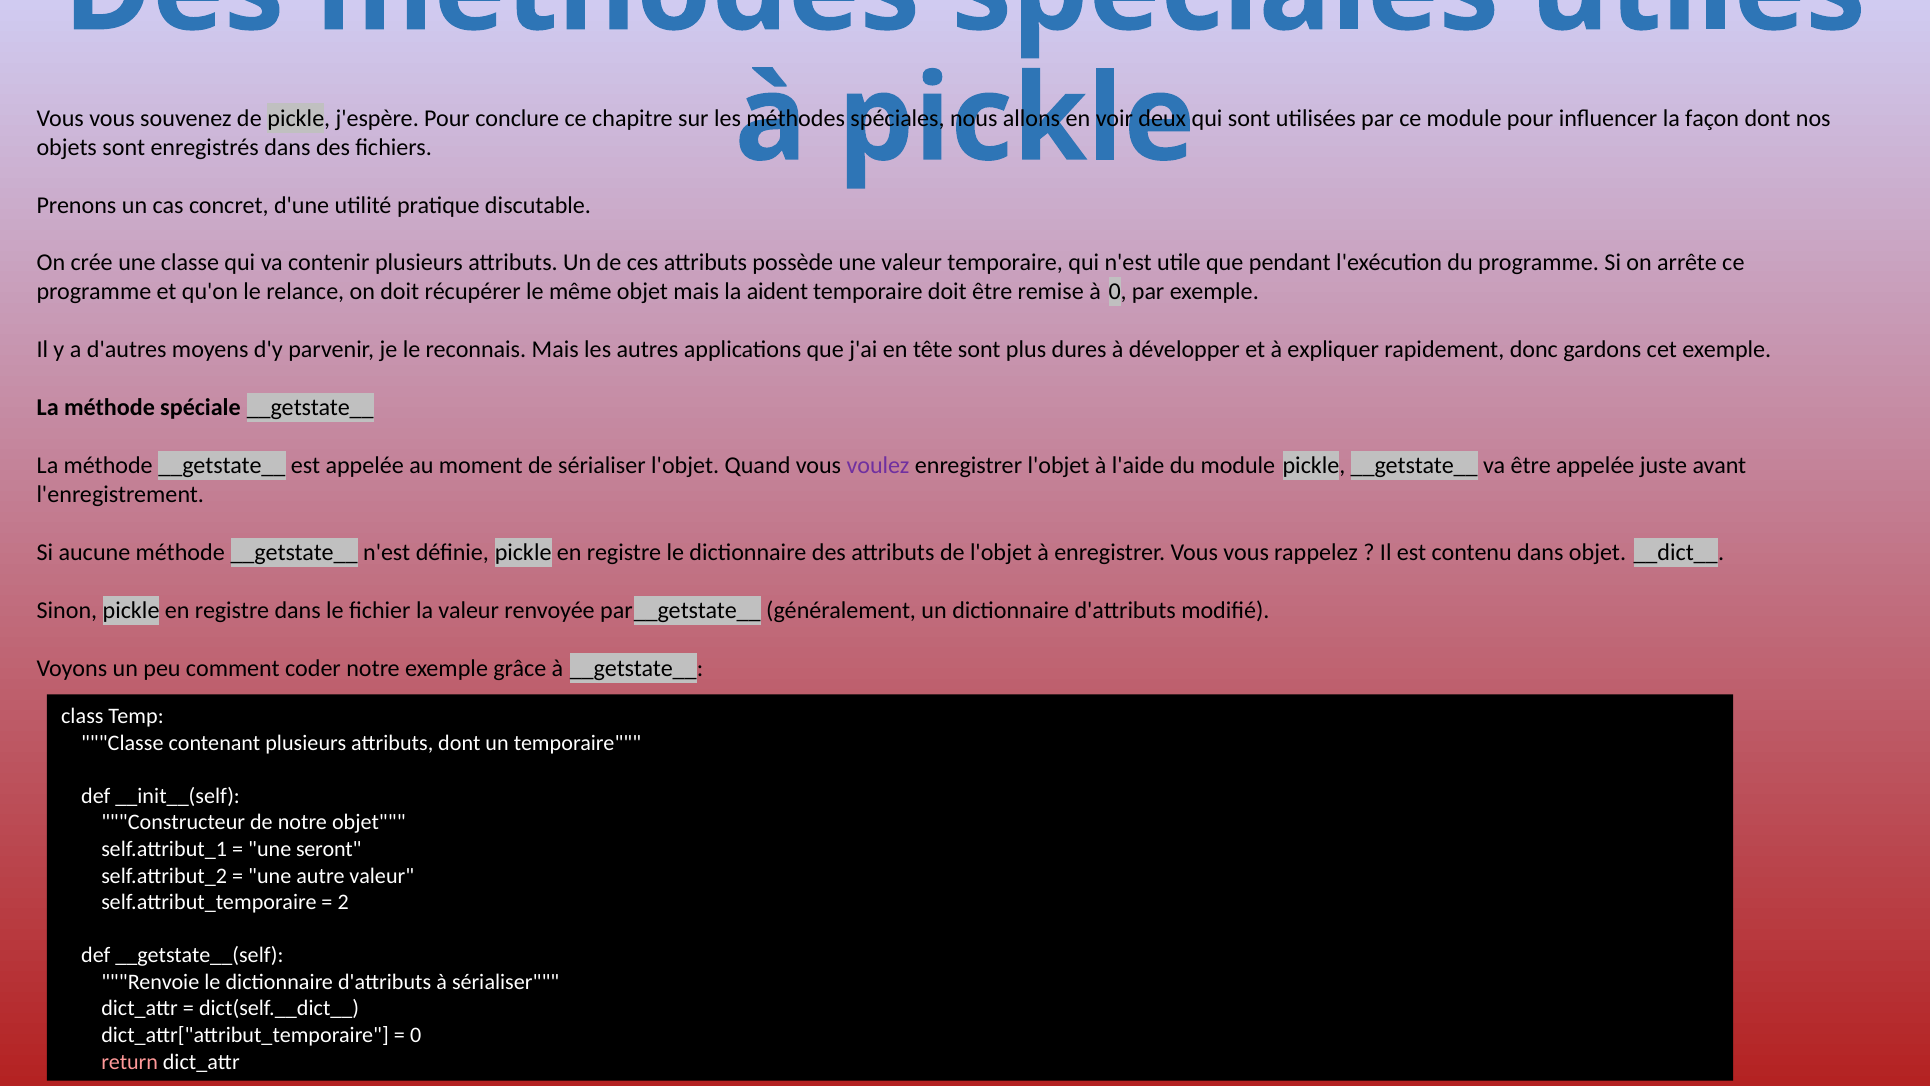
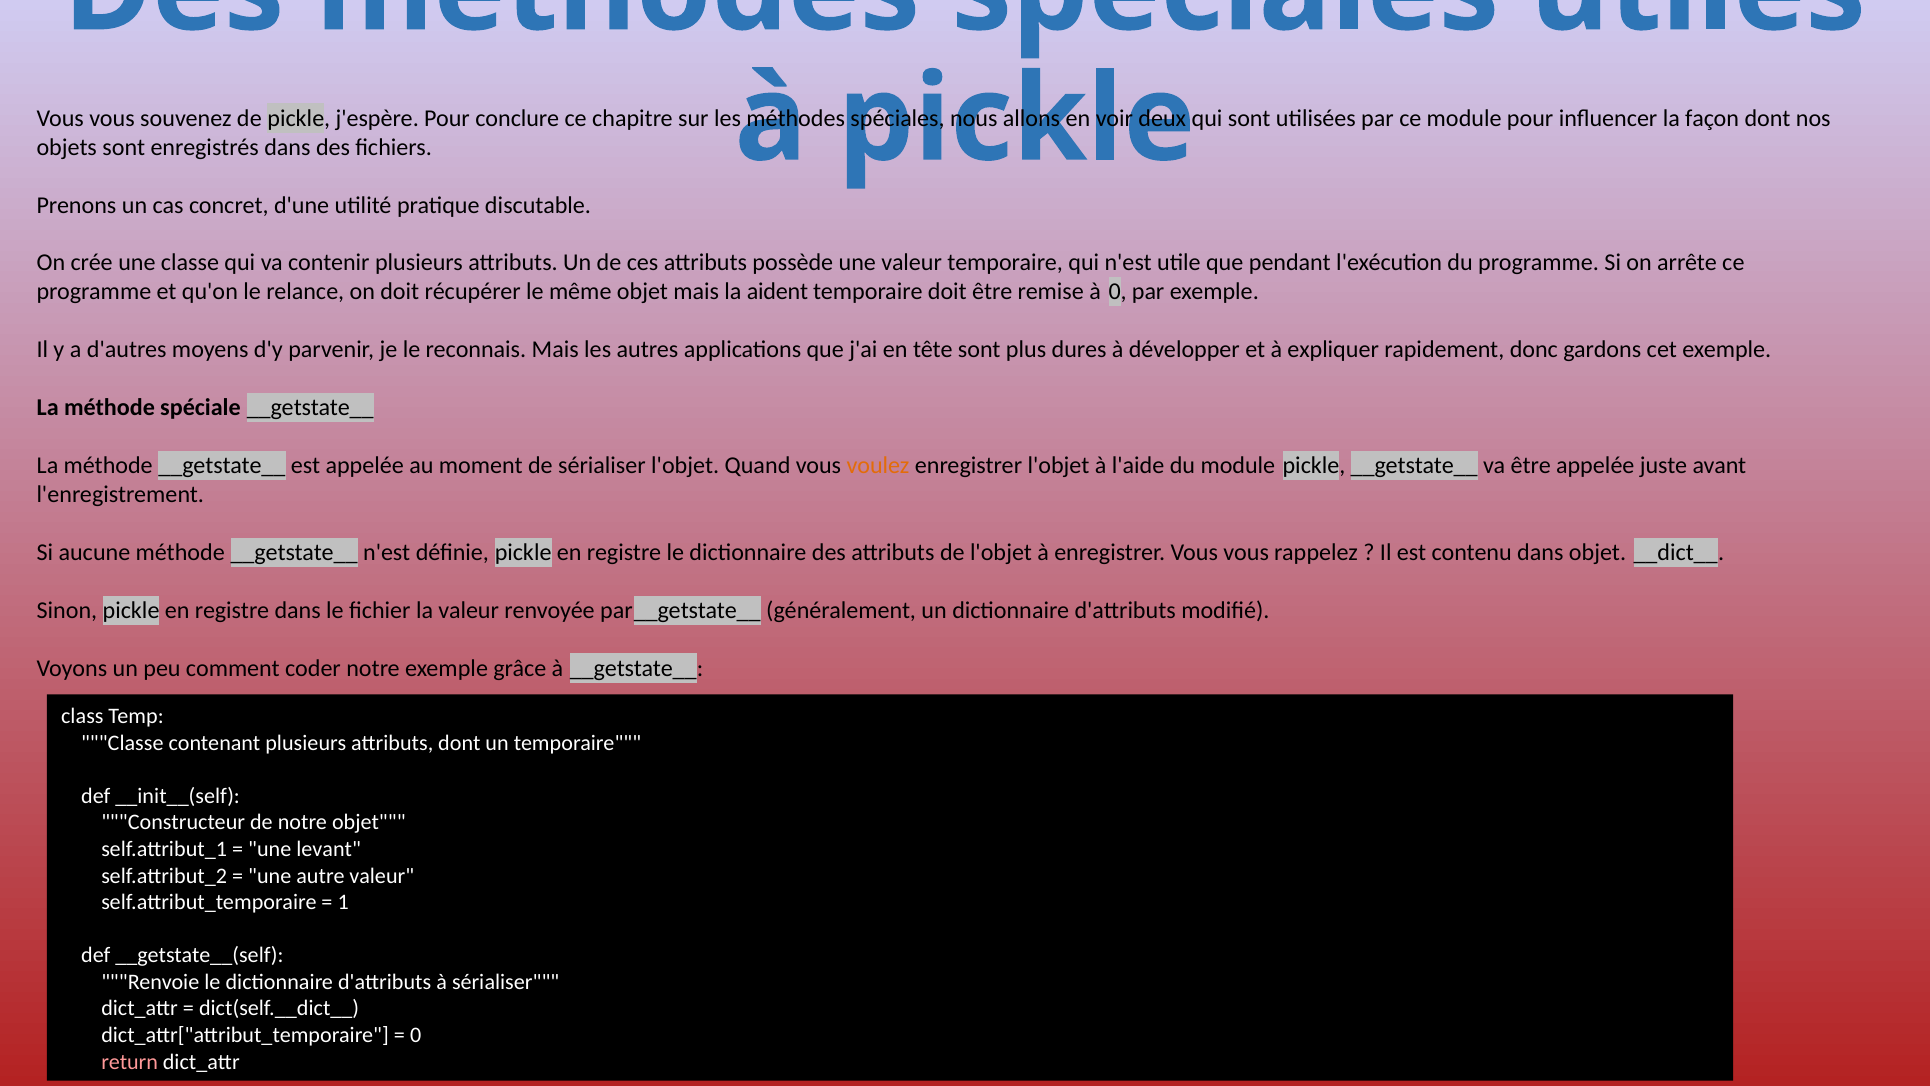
voulez colour: purple -> orange
seront: seront -> levant
2: 2 -> 1
